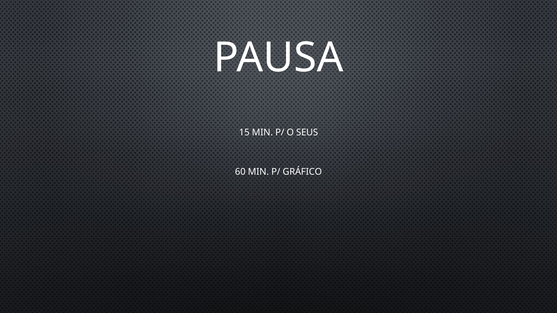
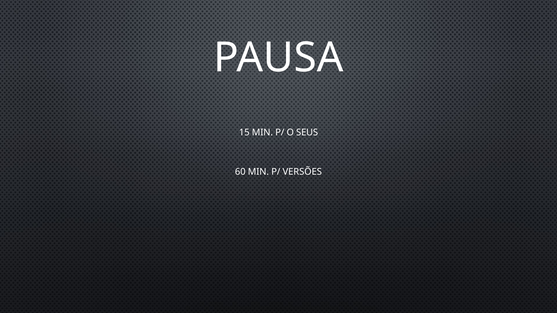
GRÁFICO: GRÁFICO -> VERSÕES
